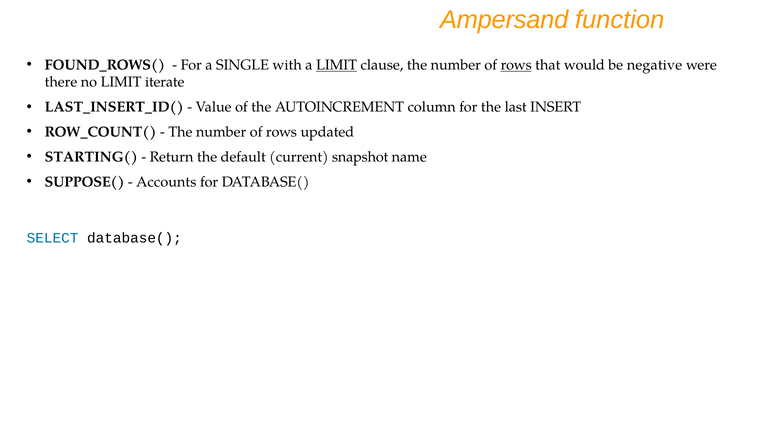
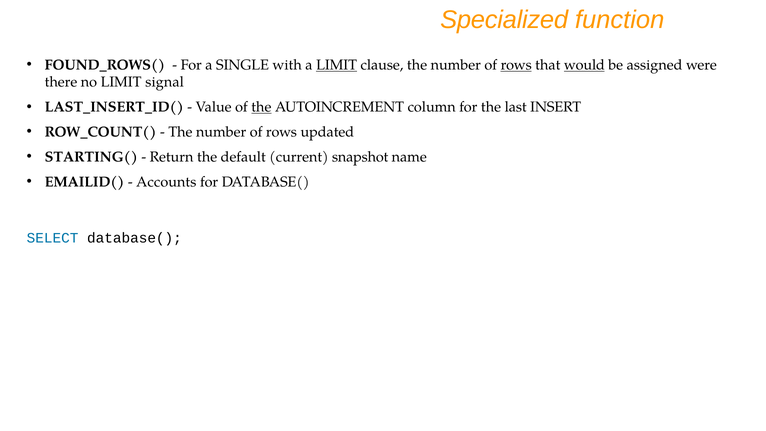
Ampersand: Ampersand -> Specialized
would underline: none -> present
negative: negative -> assigned
iterate: iterate -> signal
the at (261, 107) underline: none -> present
SUPPOSE(: SUPPOSE( -> EMAILID(
